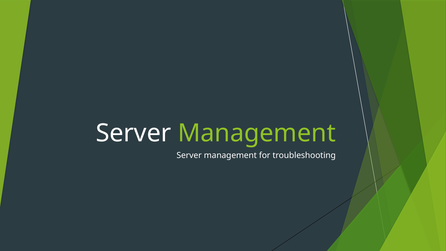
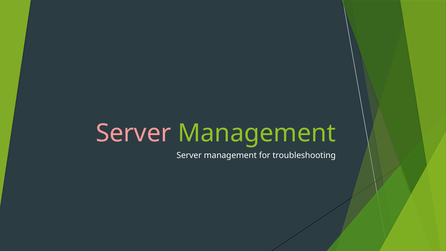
Server at (133, 133) colour: white -> pink
